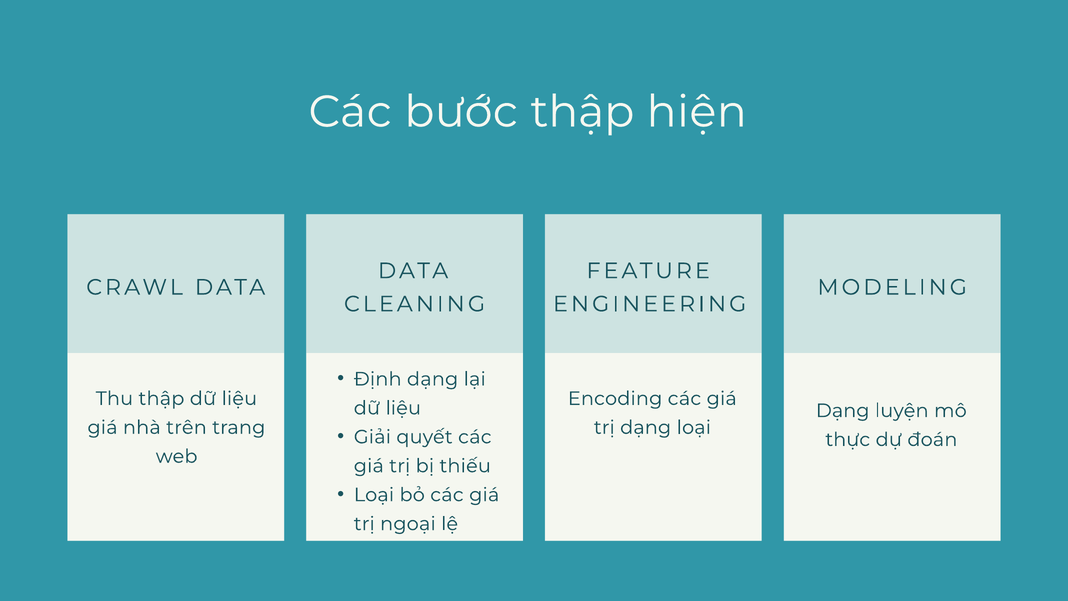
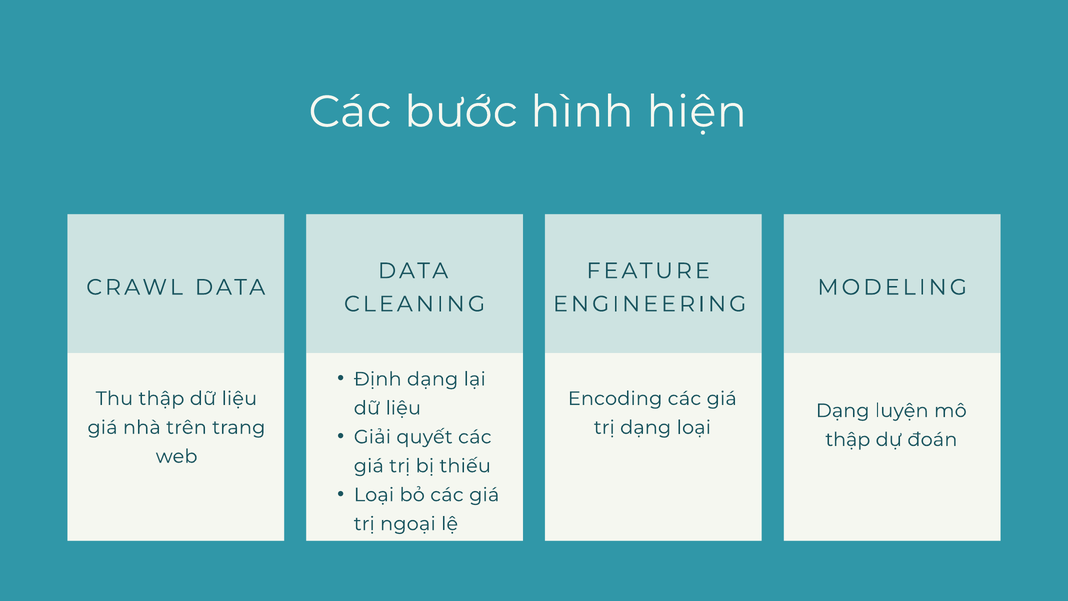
bước thập: thập -> hình
thực at (848, 439): thực -> thập
